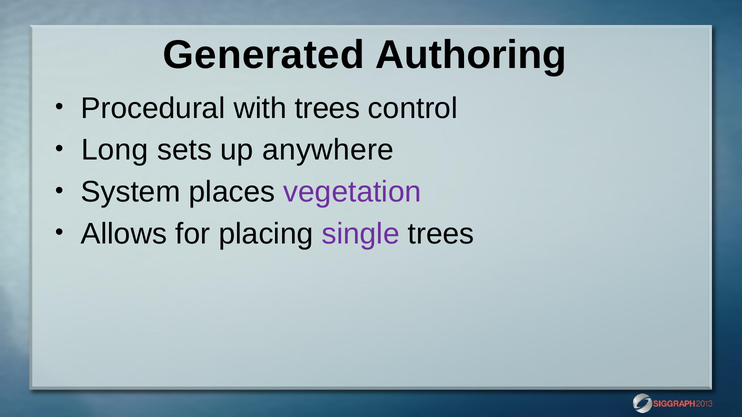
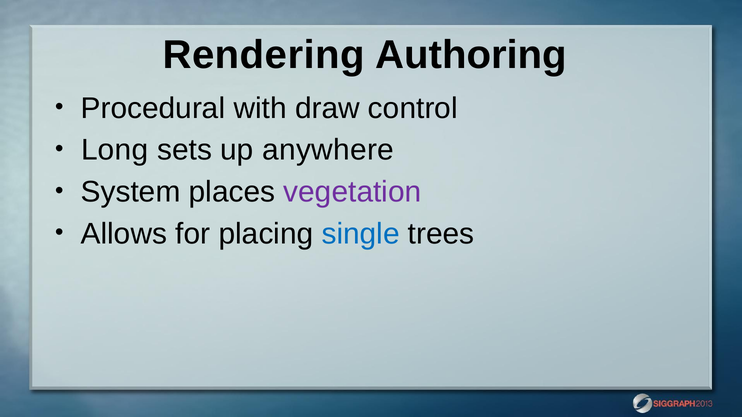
Generated: Generated -> Rendering
with trees: trees -> draw
single colour: purple -> blue
